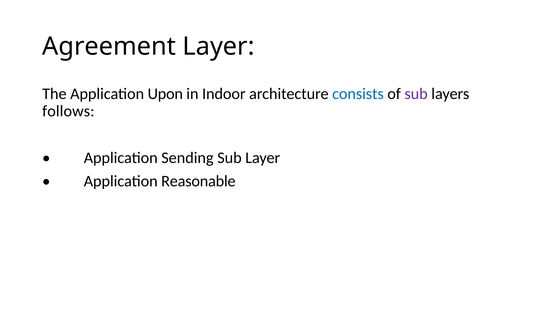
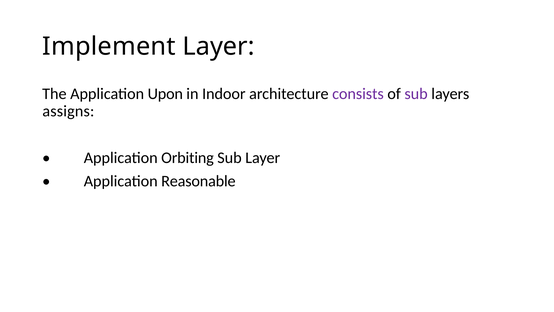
Agreement: Agreement -> Implement
consists colour: blue -> purple
follows: follows -> assigns
Sending: Sending -> Orbiting
